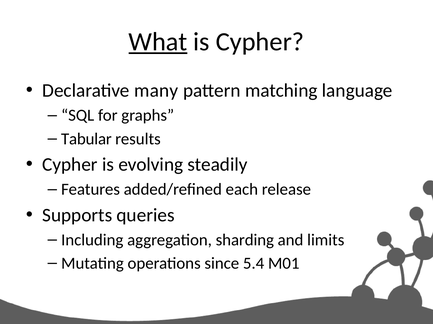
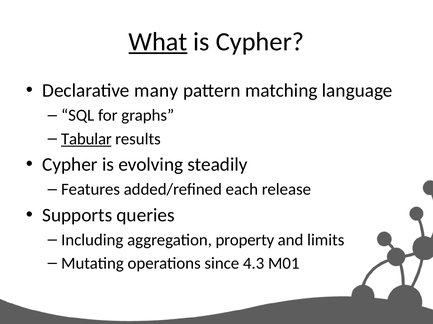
Tabular underline: none -> present
sharding: sharding -> property
5.4: 5.4 -> 4.3
